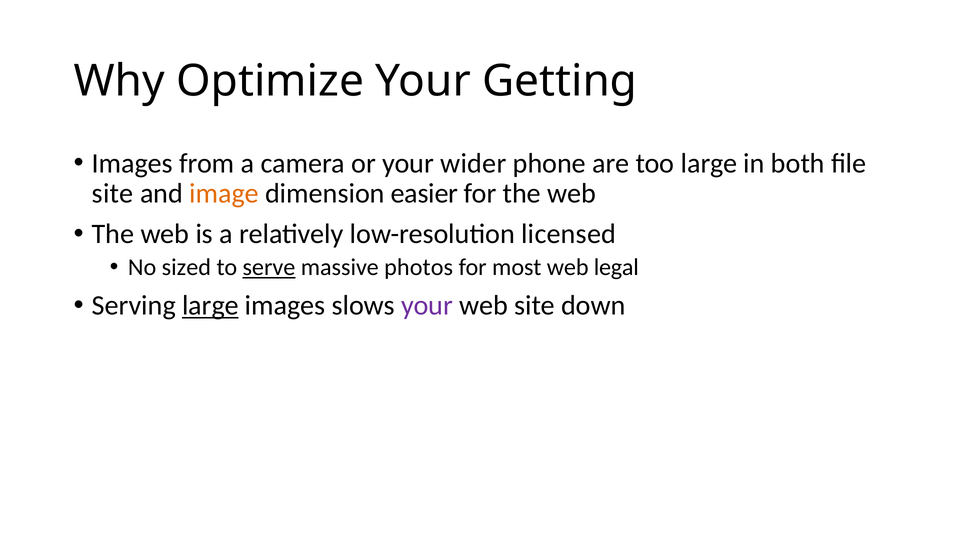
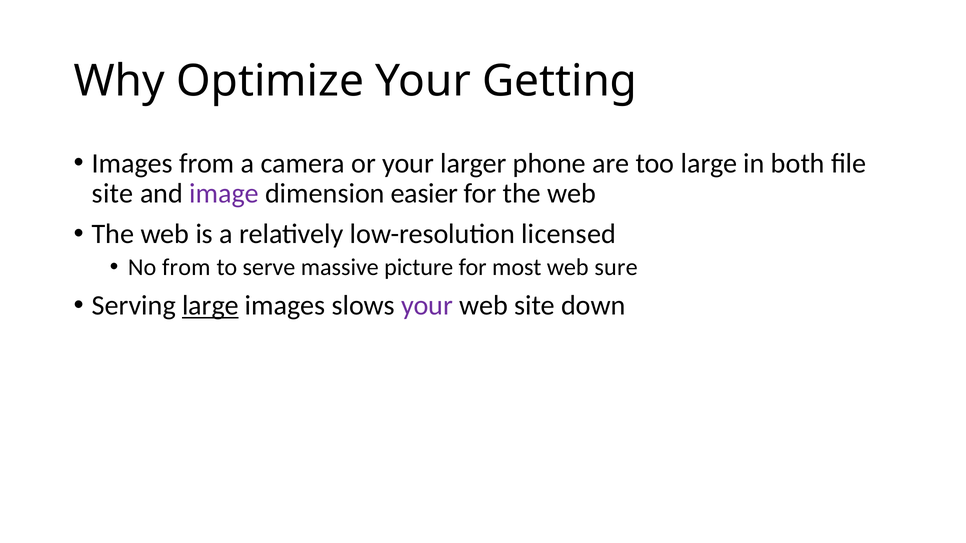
wider: wider -> larger
image colour: orange -> purple
No sized: sized -> from
serve underline: present -> none
photos: photos -> picture
legal: legal -> sure
